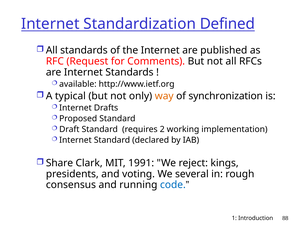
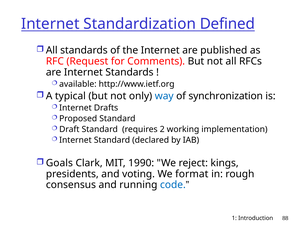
way colour: orange -> blue
Share: Share -> Goals
1991: 1991 -> 1990
several: several -> format
